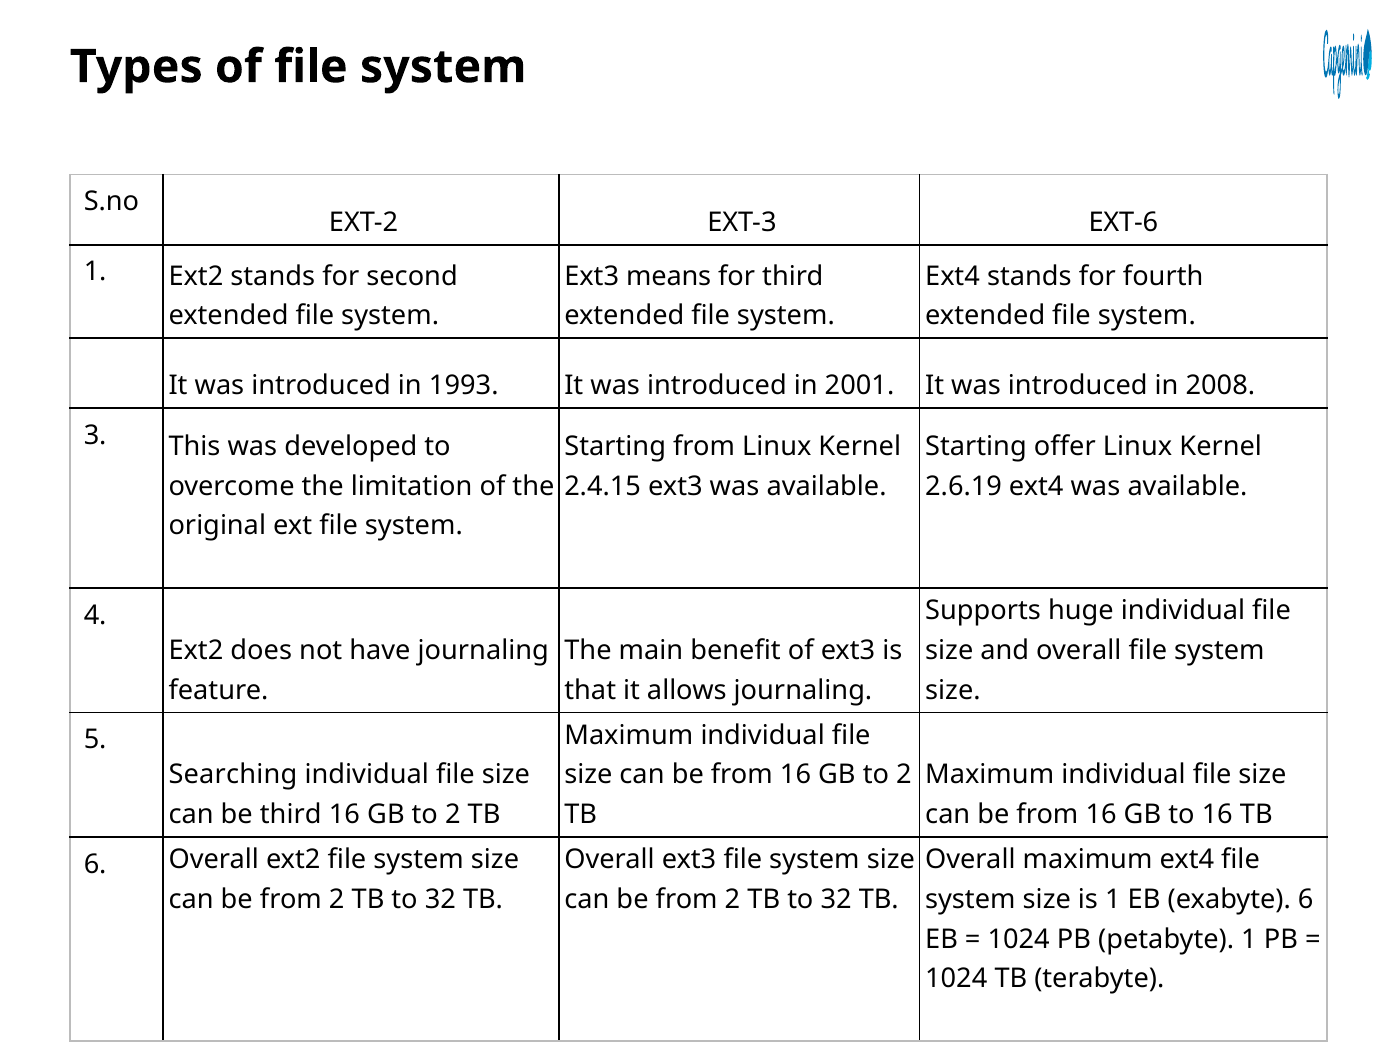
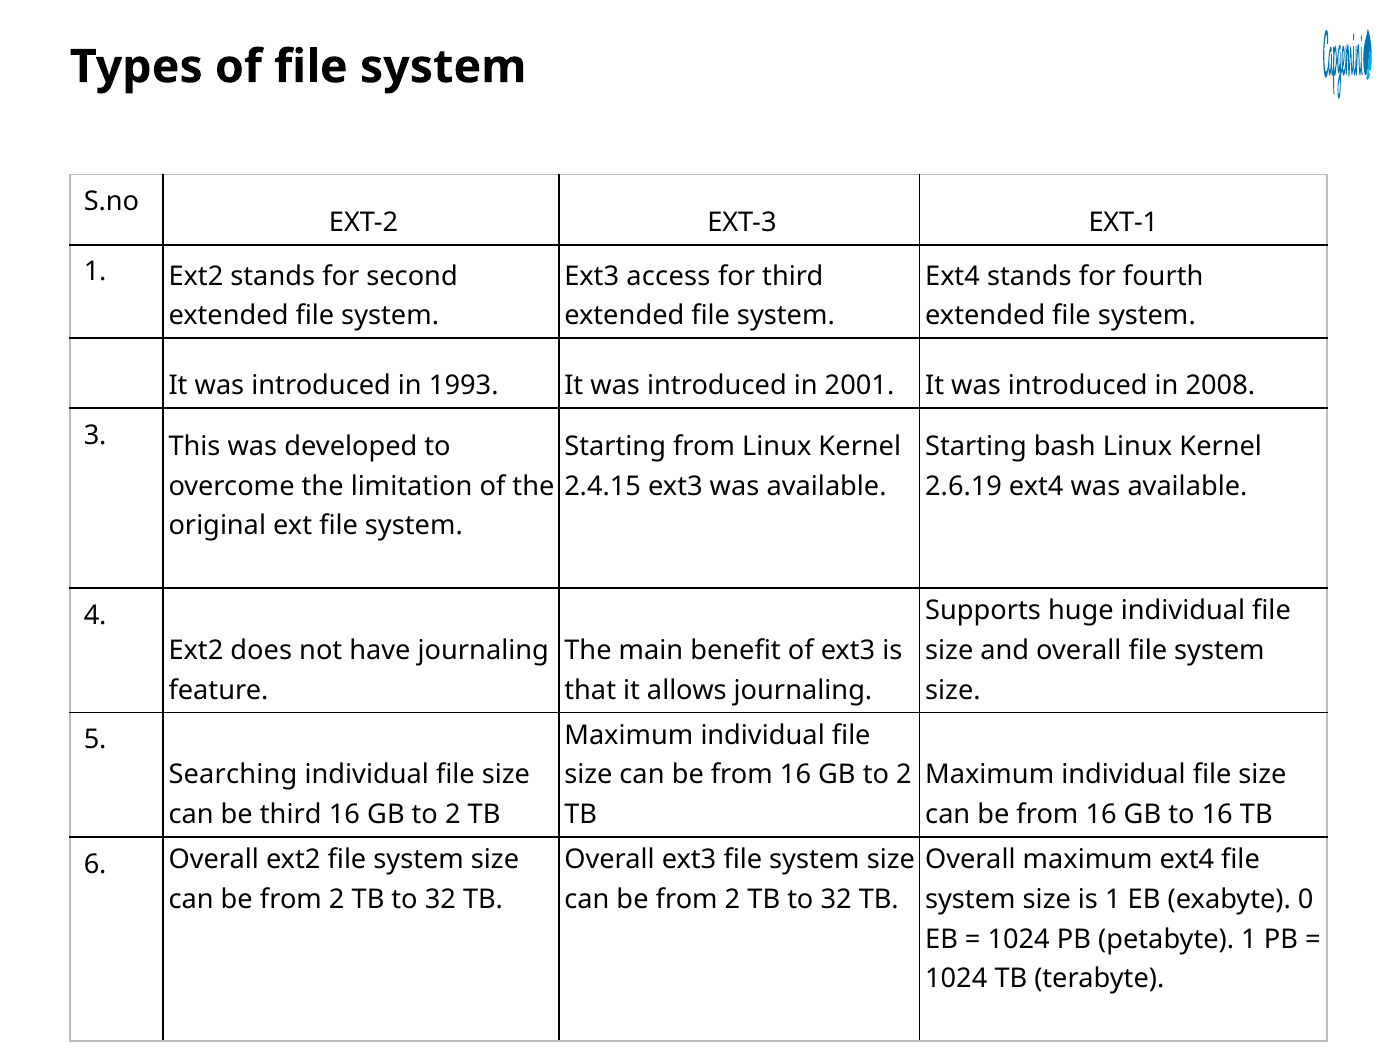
EXT-6: EXT-6 -> EXT-1
means: means -> access
offer: offer -> bash
exabyte 6: 6 -> 0
